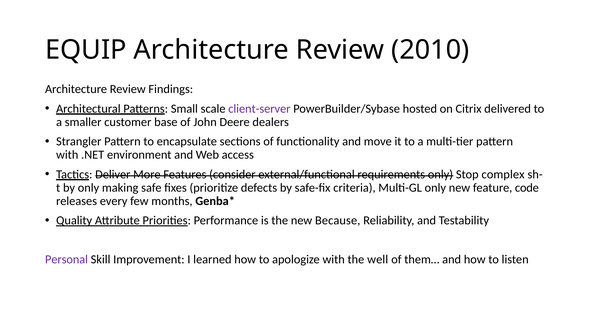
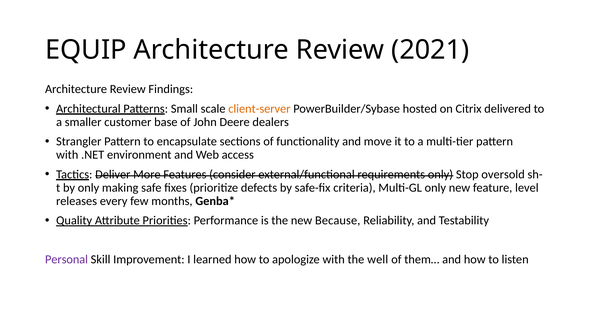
2010: 2010 -> 2021
client-server colour: purple -> orange
complex: complex -> oversold
code: code -> level
